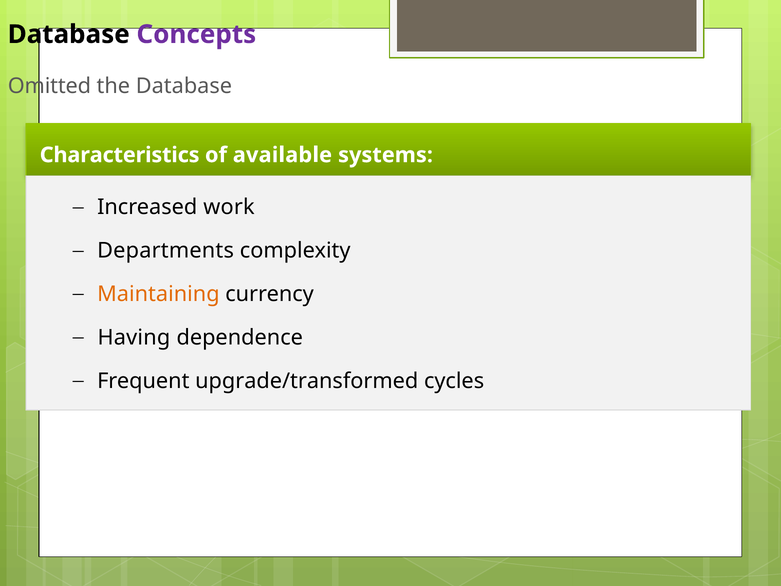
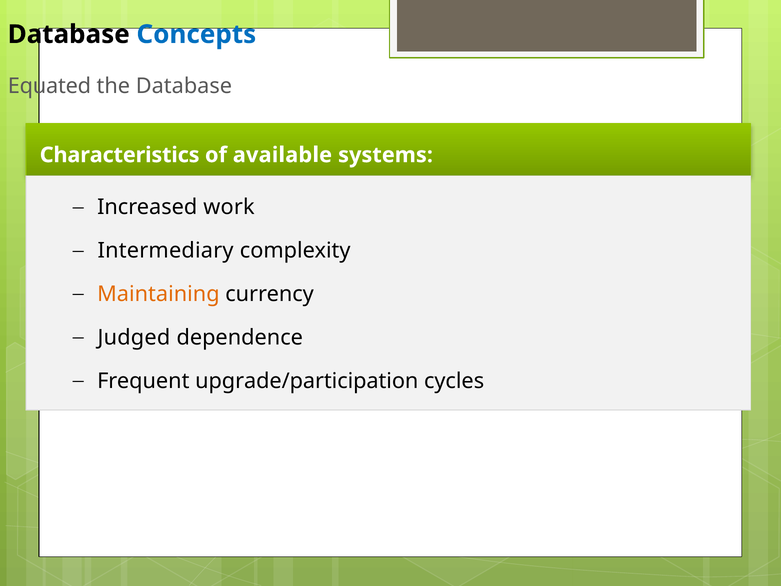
Concepts colour: purple -> blue
Omitted: Omitted -> Equated
Departments: Departments -> Intermediary
Having: Having -> Judged
upgrade/transformed: upgrade/transformed -> upgrade/participation
